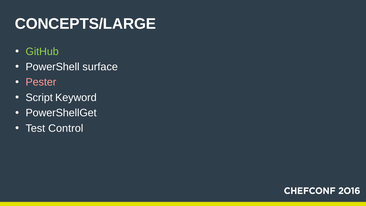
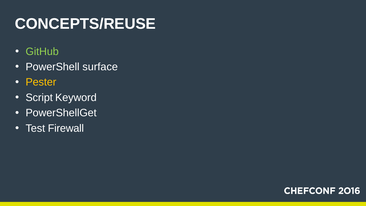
CONCEPTS/LARGE: CONCEPTS/LARGE -> CONCEPTS/REUSE
Pester colour: pink -> yellow
Control: Control -> Firewall
